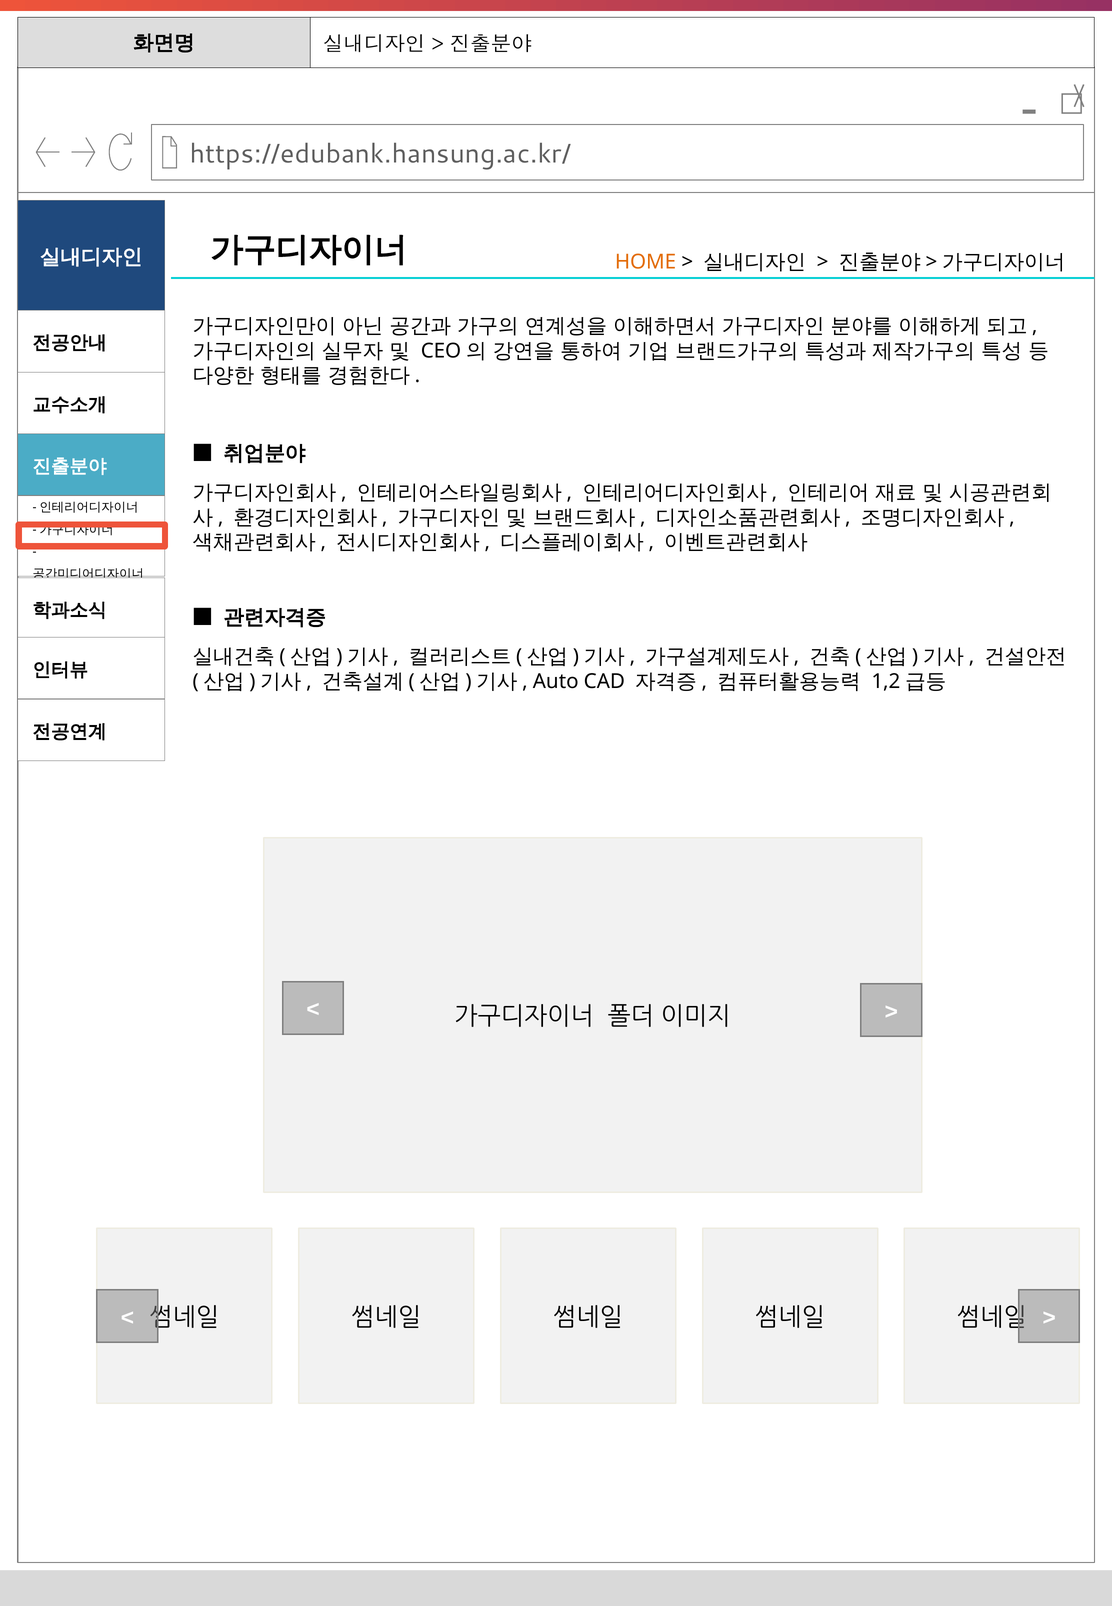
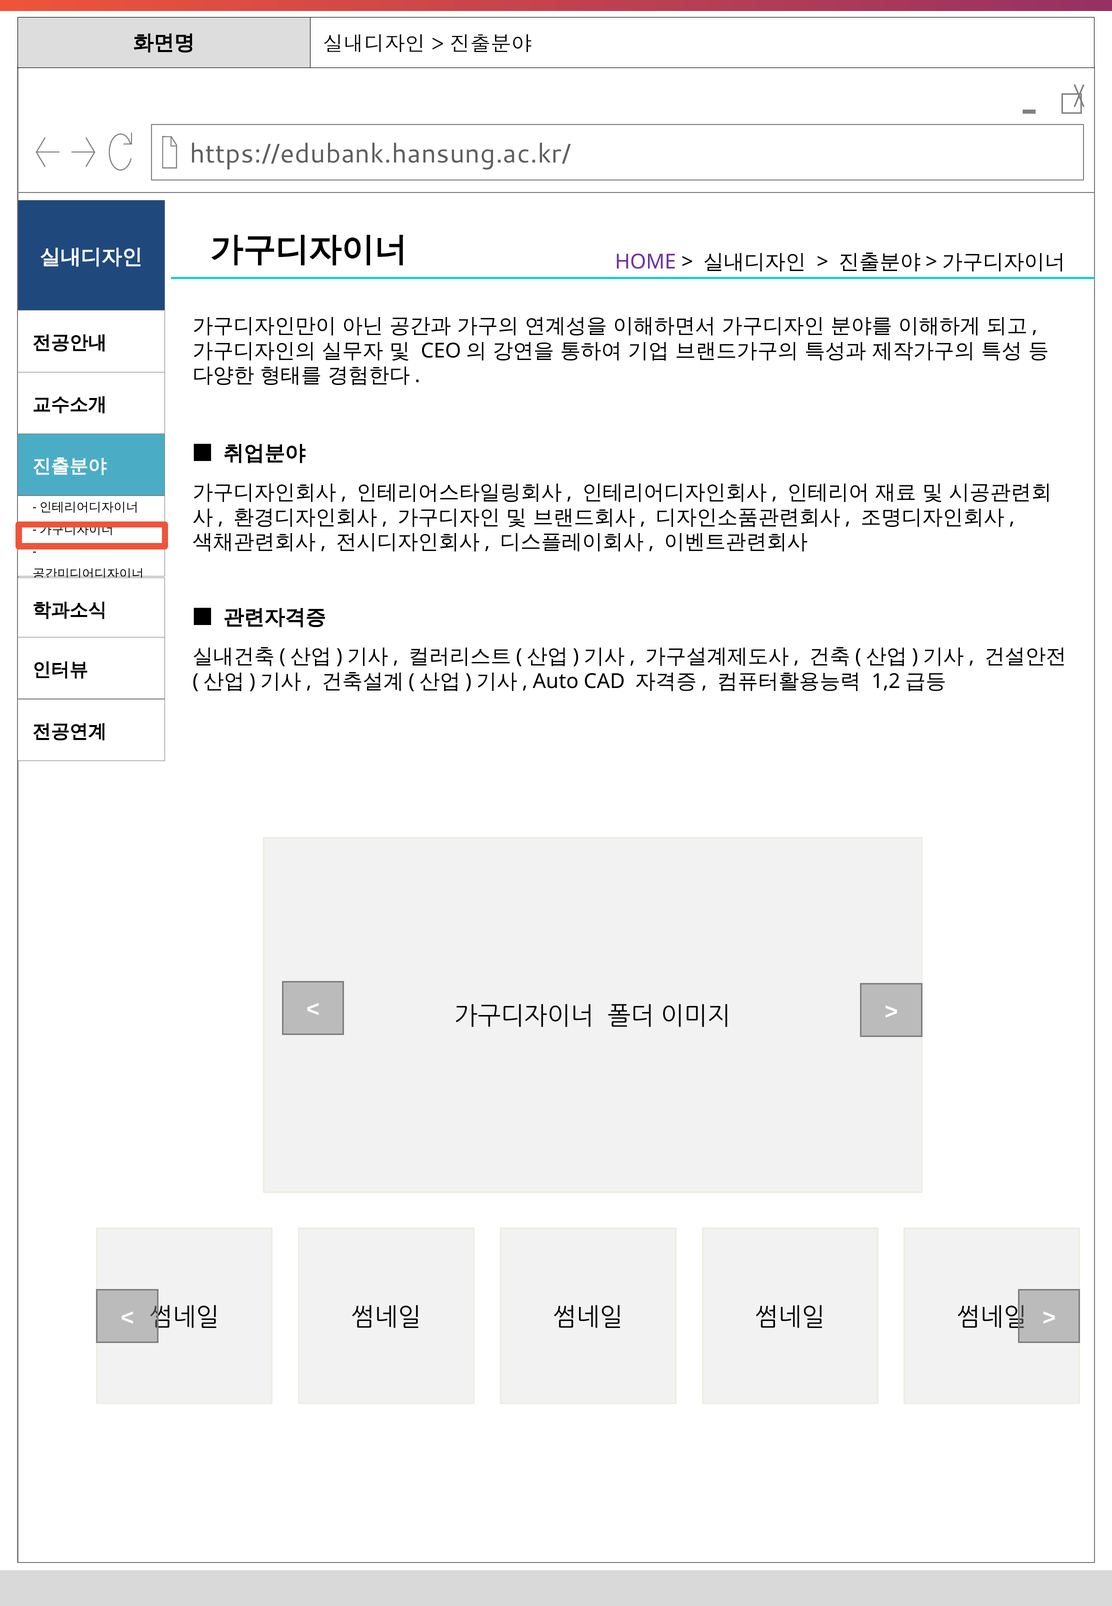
HOME colour: orange -> purple
